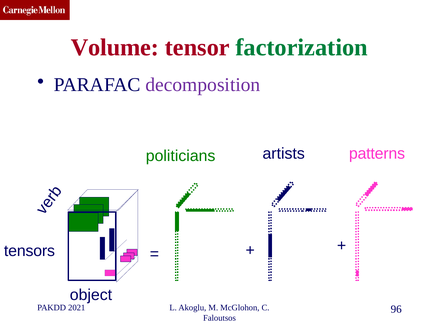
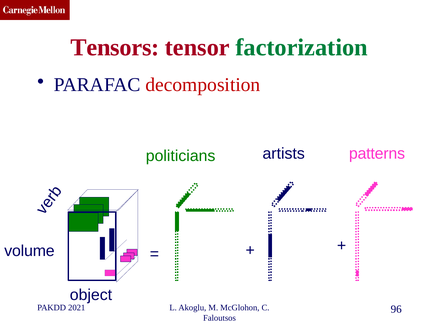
Volume: Volume -> Tensors
decomposition colour: purple -> red
tensors: tensors -> volume
